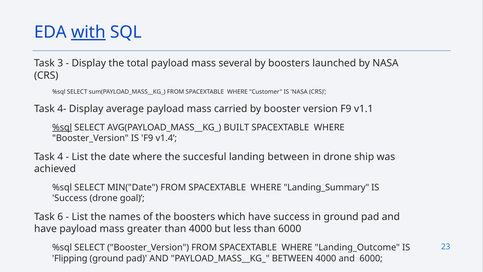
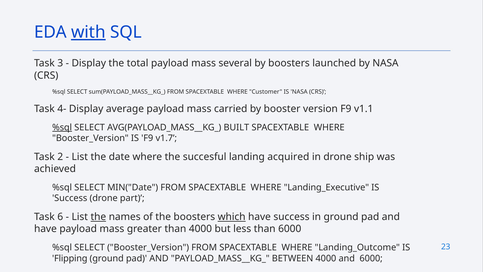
v1.4: v1.4 -> v1.7
4: 4 -> 2
landing between: between -> acquired
Landing_Summary: Landing_Summary -> Landing_Executive
goal: goal -> part
the at (98, 217) underline: none -> present
which underline: none -> present
